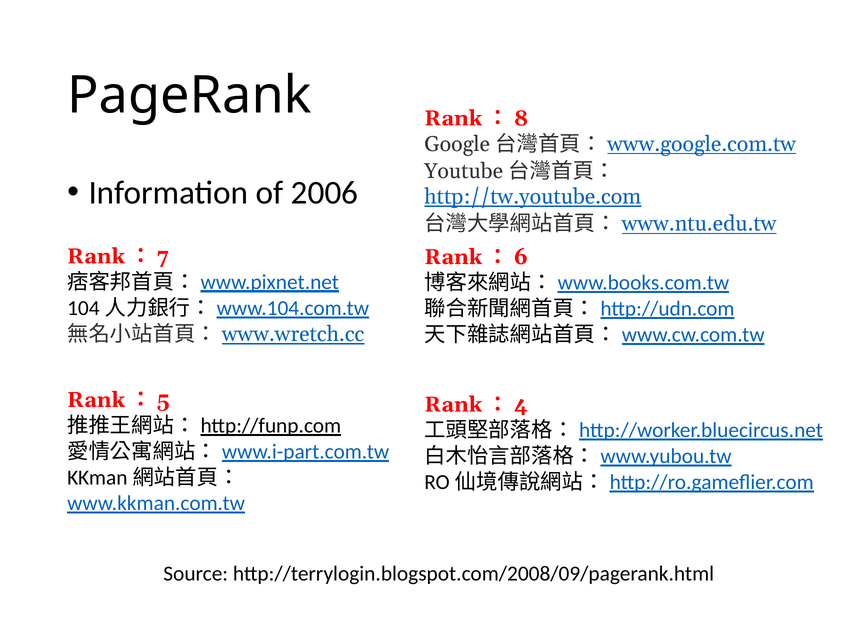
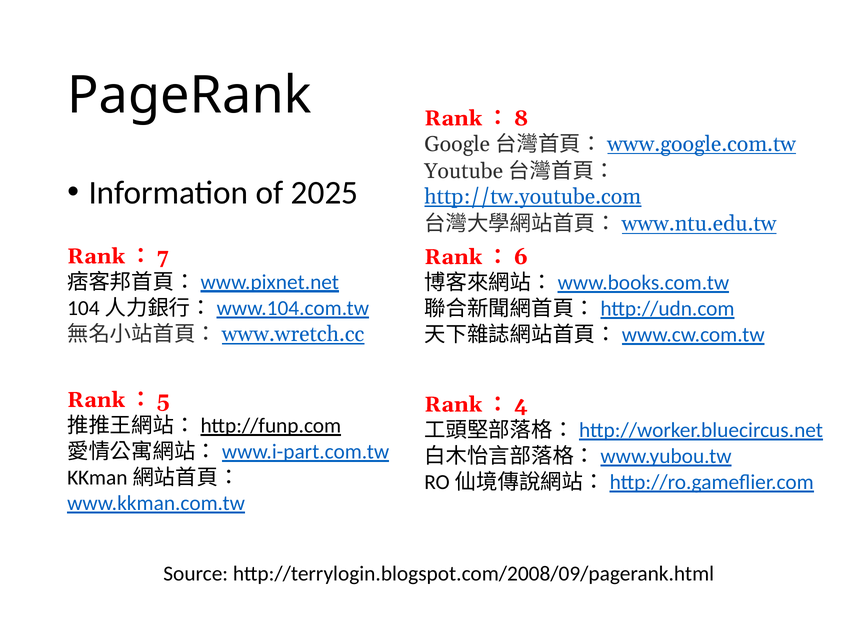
2006: 2006 -> 2025
